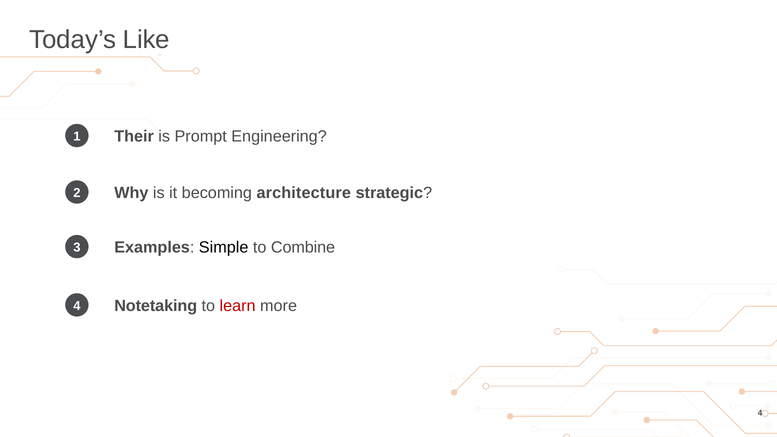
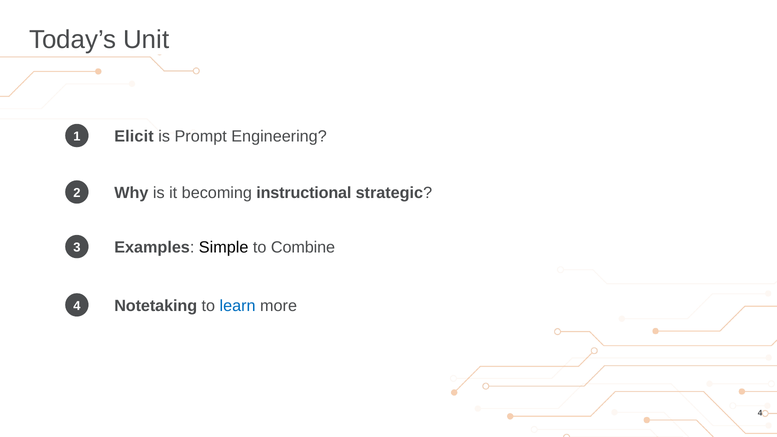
Like: Like -> Unit
Their: Their -> Elicit
architecture: architecture -> instructional
learn colour: red -> blue
